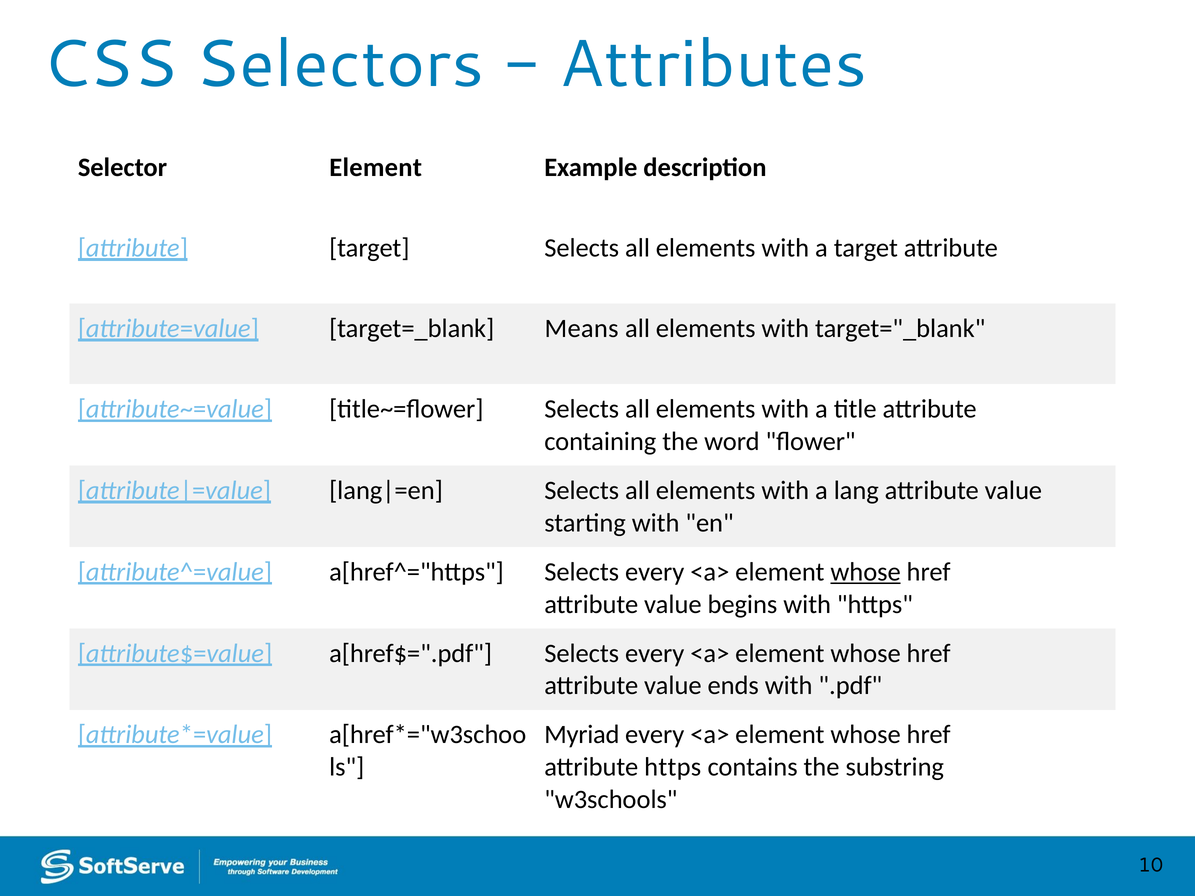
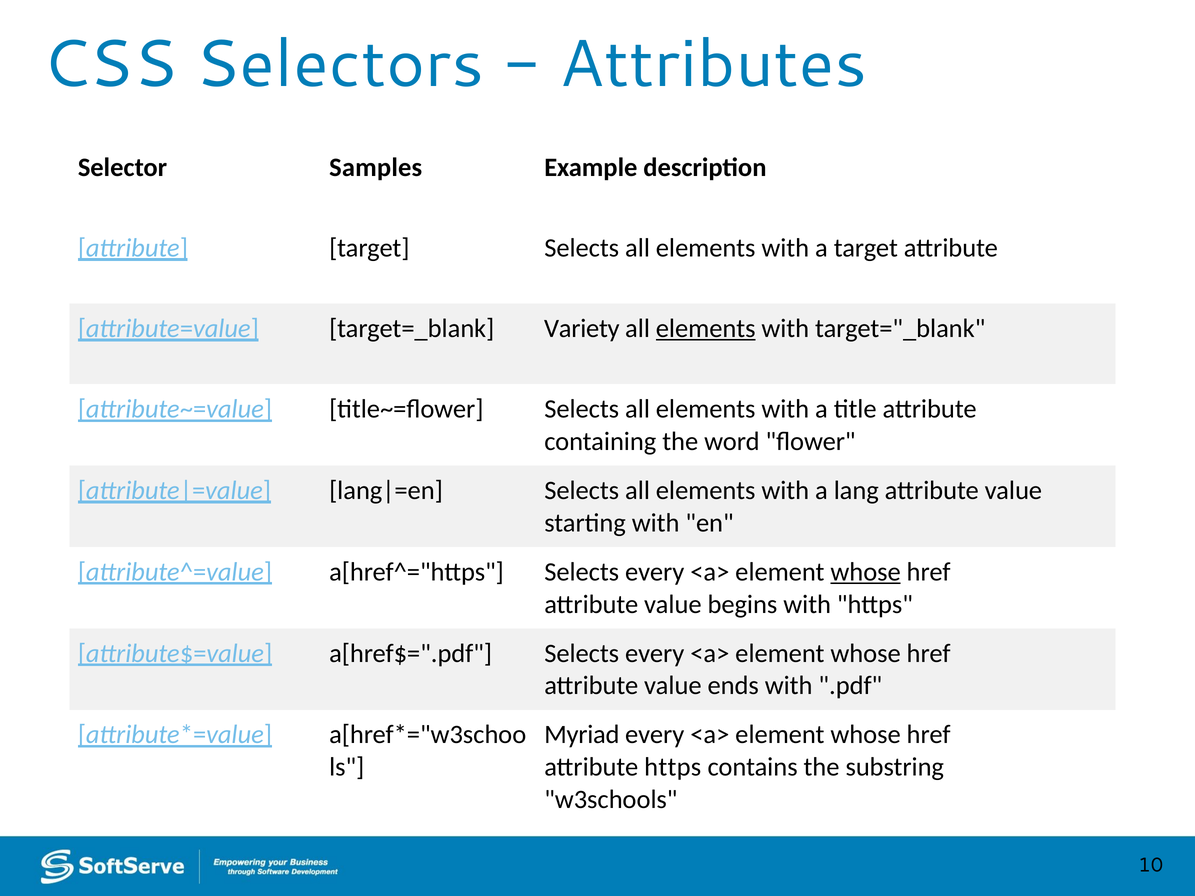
Selector Element: Element -> Samples
Means: Means -> Variety
elements at (706, 329) underline: none -> present
